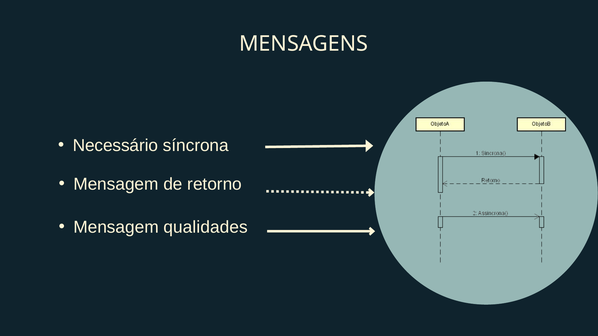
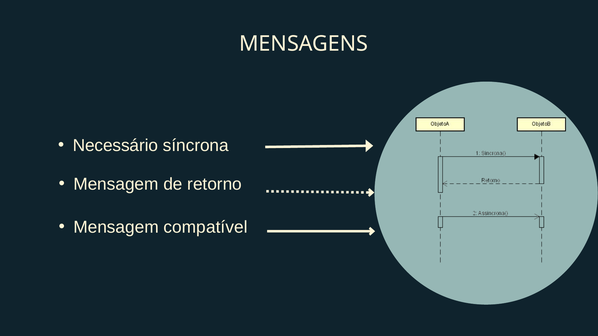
qualidades: qualidades -> compatível
